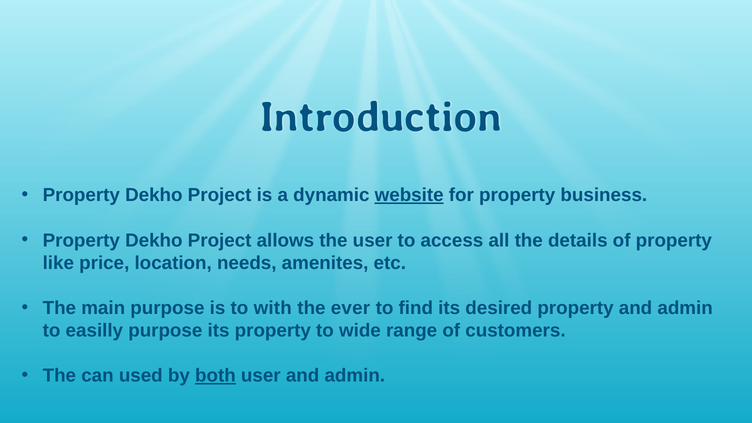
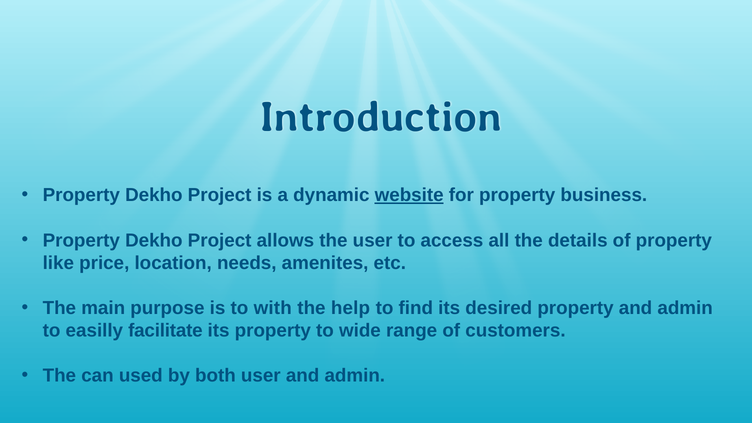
ever: ever -> help
easilly purpose: purpose -> facilitate
both underline: present -> none
